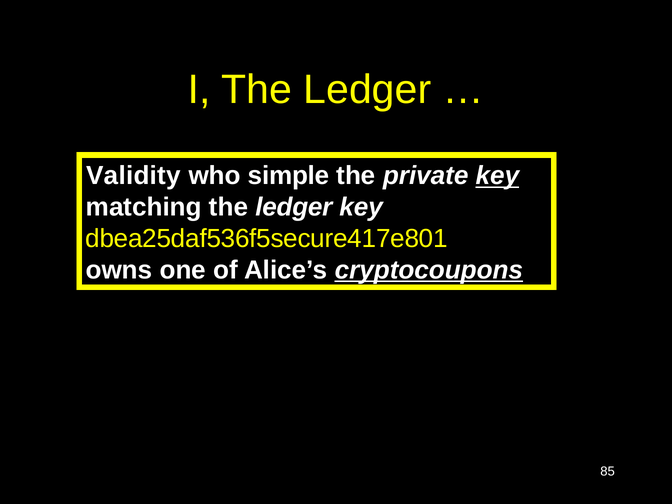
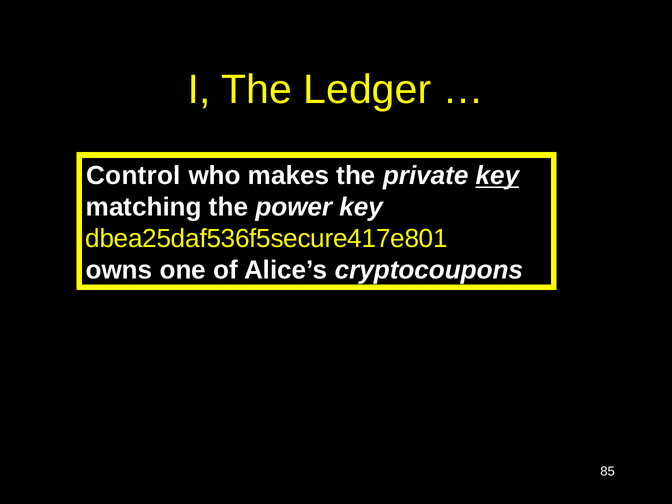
Validity: Validity -> Control
simple: simple -> makes
matching the ledger: ledger -> power
cryptocoupons underline: present -> none
